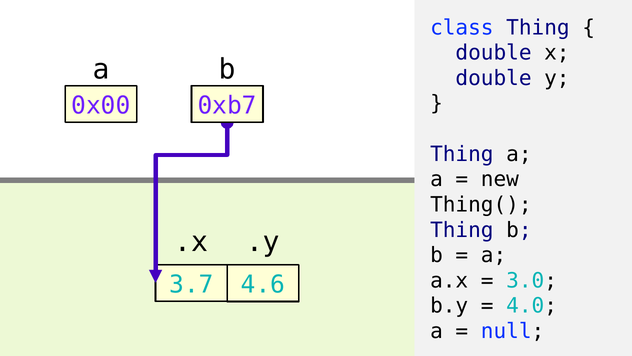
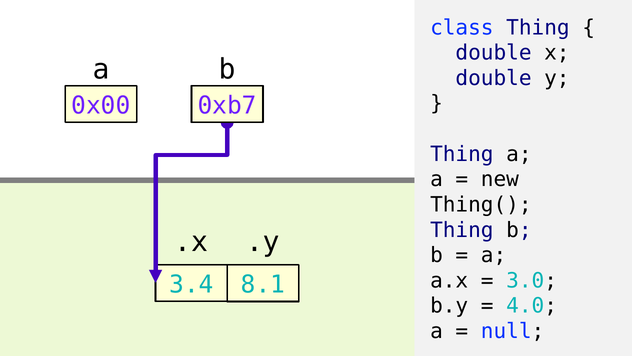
3.7: 3.7 -> 3.4
4.6: 4.6 -> 8.1
